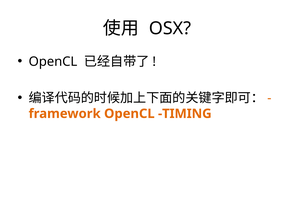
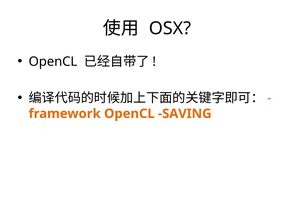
TIMING: TIMING -> SAVING
